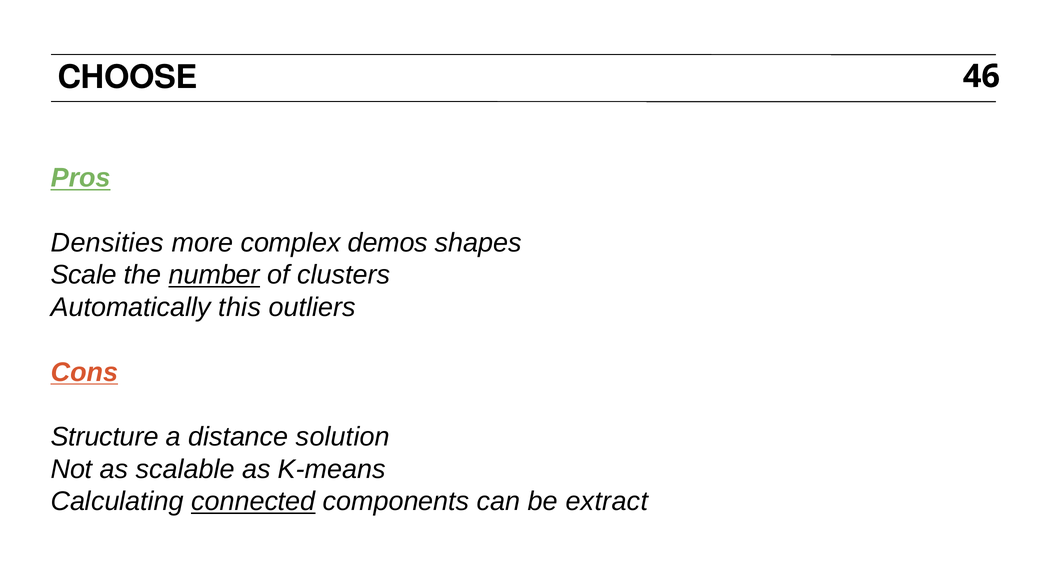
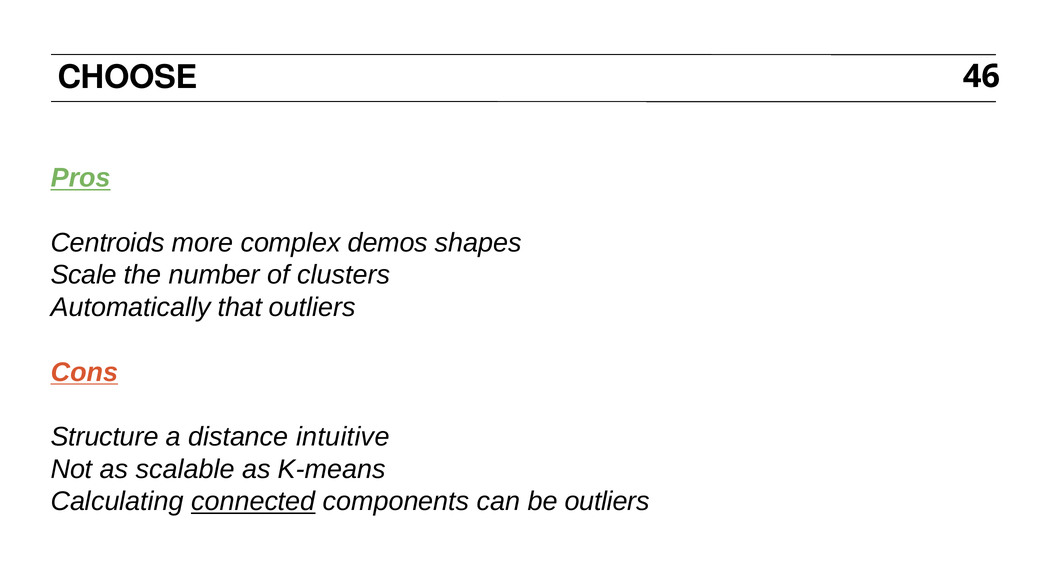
Densities: Densities -> Centroids
number underline: present -> none
this: this -> that
solution: solution -> intuitive
be extract: extract -> outliers
